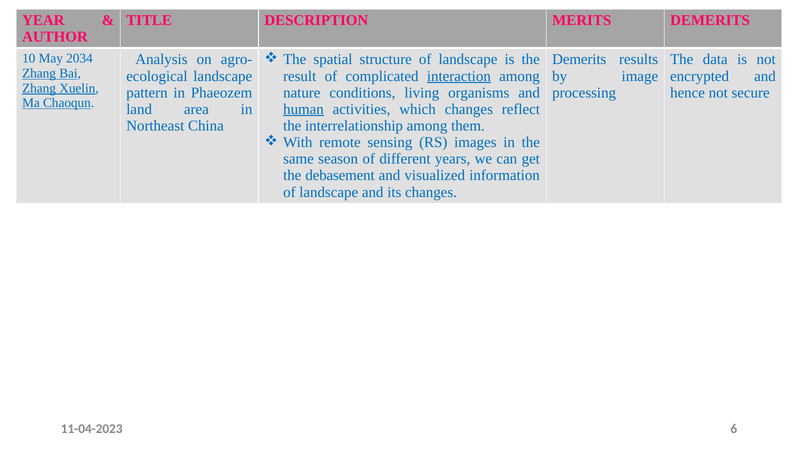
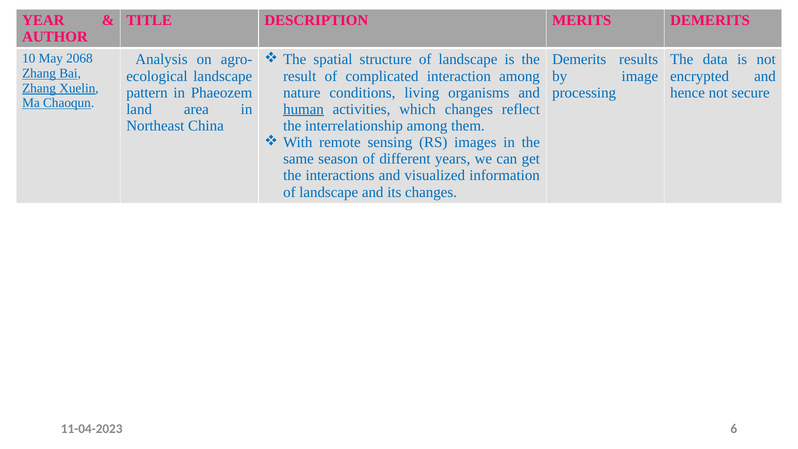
2034: 2034 -> 2068
interaction underline: present -> none
debasement: debasement -> interactions
